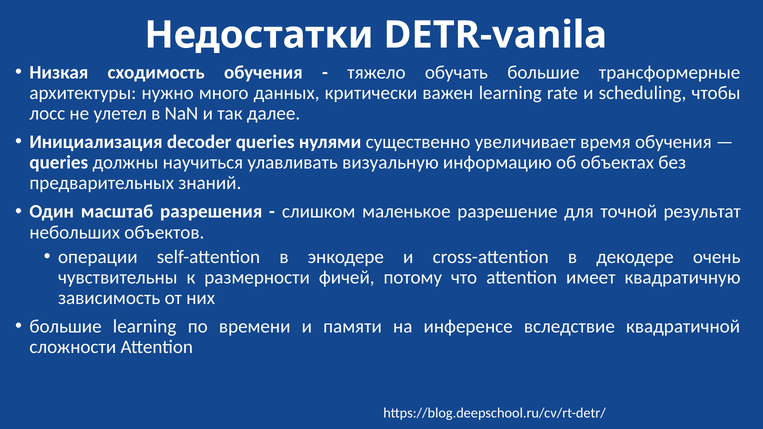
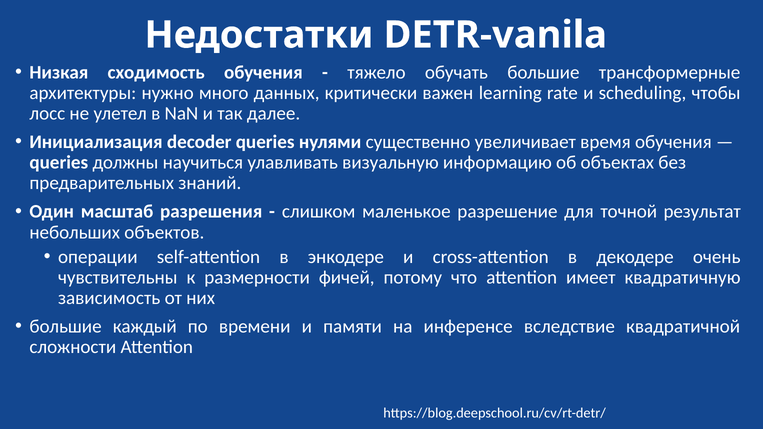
большие learning: learning -> каждый
